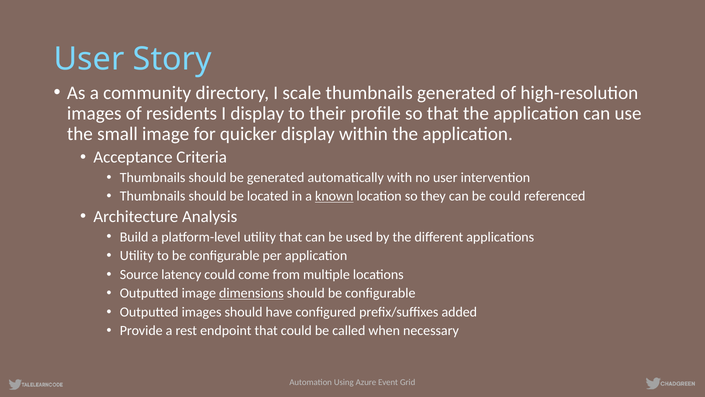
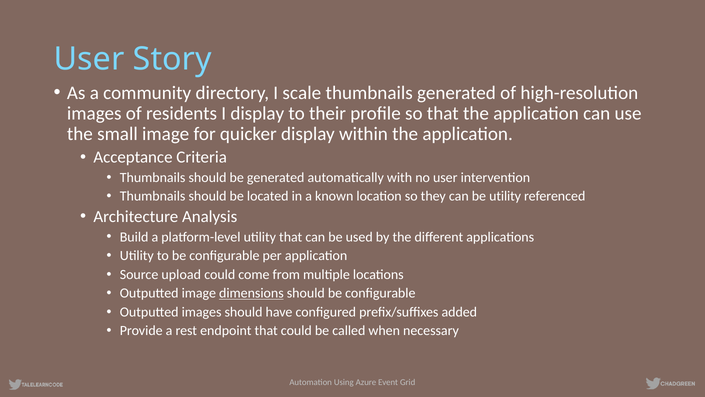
known underline: present -> none
be could: could -> utility
latency: latency -> upload
